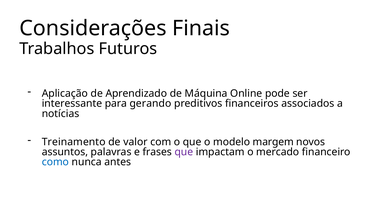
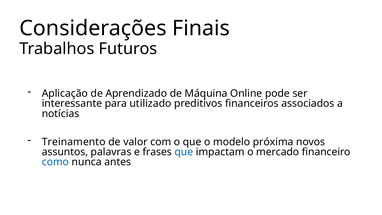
gerando: gerando -> utilizado
margem: margem -> próxima
que at (184, 152) colour: purple -> blue
